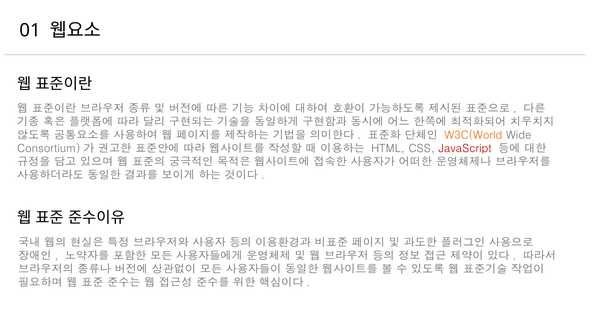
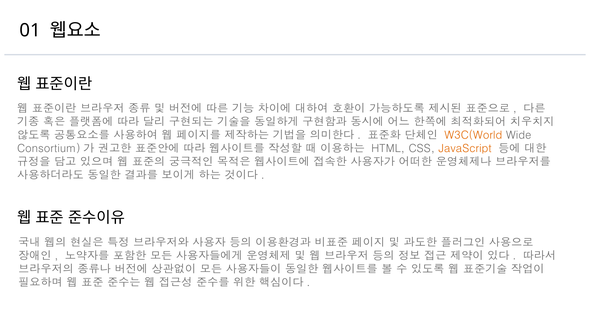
JavaScript colour: red -> orange
